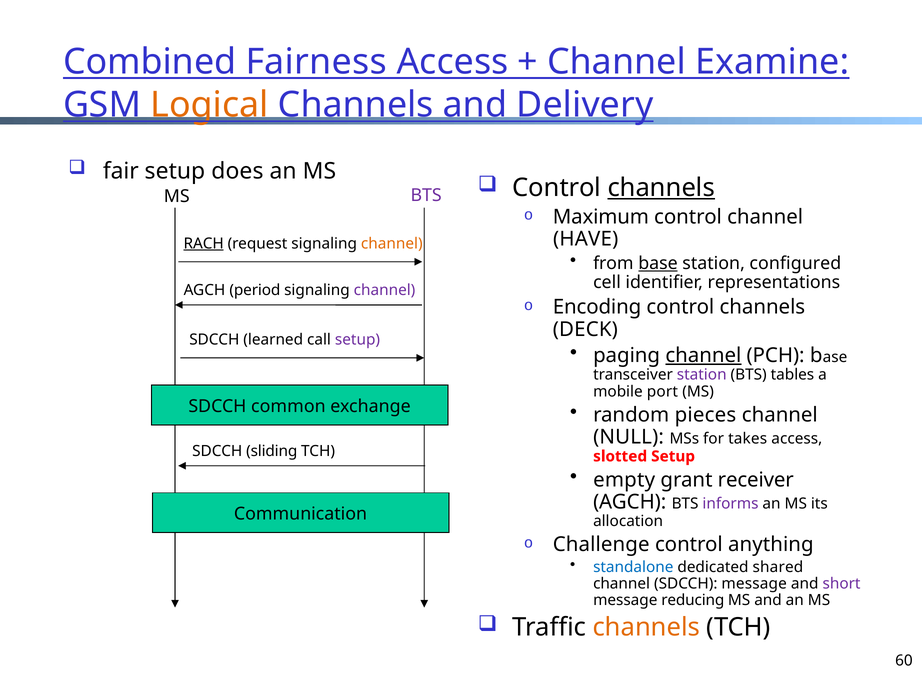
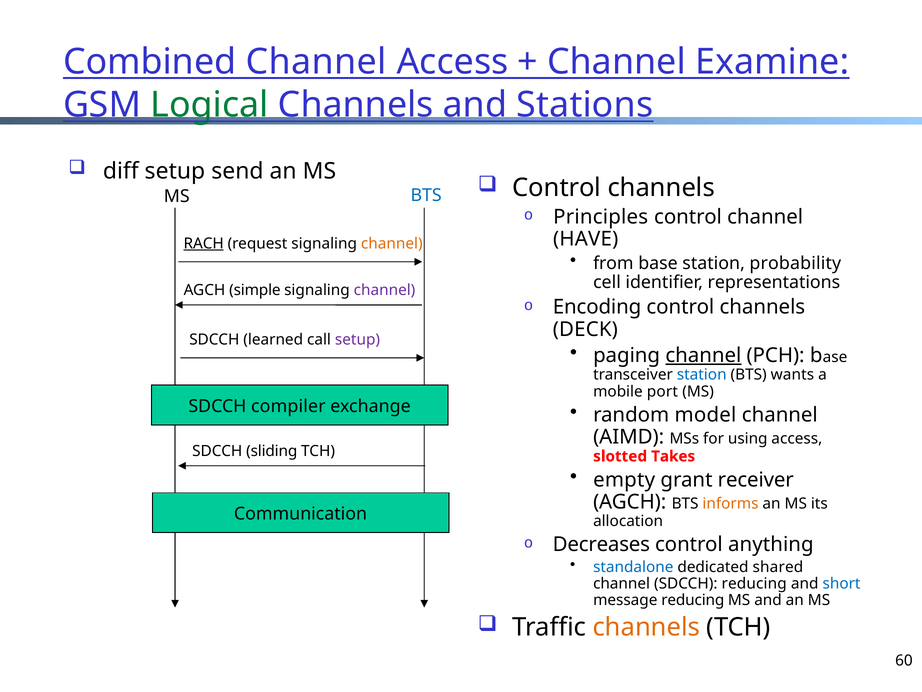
Combined Fairness: Fairness -> Channel
Logical colour: orange -> green
Delivery: Delivery -> Stations
fair: fair -> diff
does: does -> send
channels at (661, 188) underline: present -> none
BTS at (426, 195) colour: purple -> blue
Maximum: Maximum -> Principles
base underline: present -> none
configured: configured -> probability
period: period -> simple
station at (702, 375) colour: purple -> blue
tables: tables -> wants
common: common -> compiler
pieces: pieces -> model
NULL: NULL -> AIMD
takes: takes -> using
slotted Setup: Setup -> Takes
informs colour: purple -> orange
Challenge: Challenge -> Decreases
SDCCH message: message -> reducing
short colour: purple -> blue
